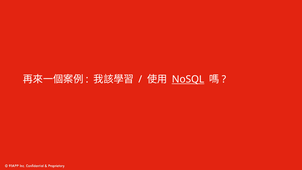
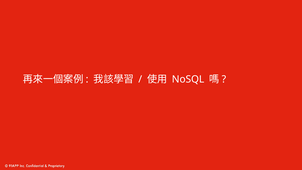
NoSQL underline: present -> none
